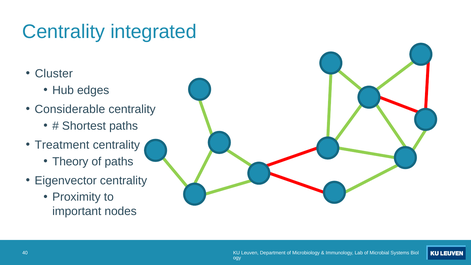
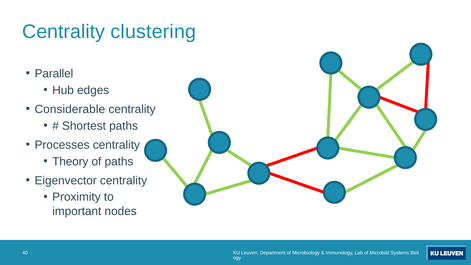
integrated: integrated -> clustering
Cluster: Cluster -> Parallel
Treatment: Treatment -> Processes
